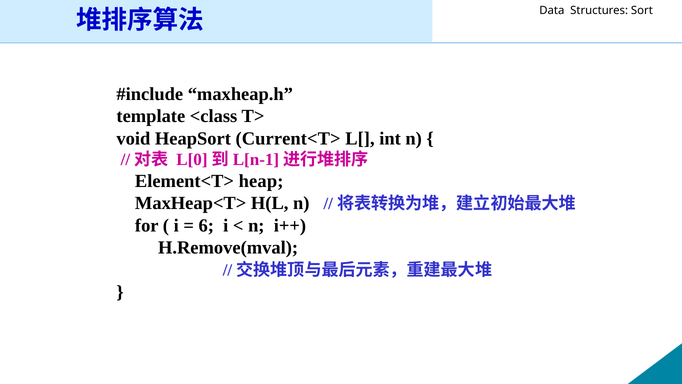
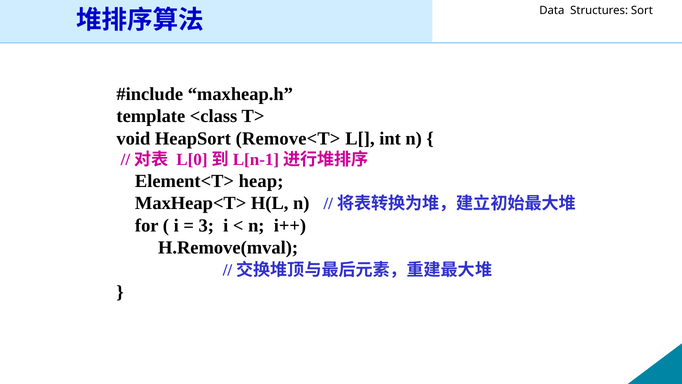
Current<T>: Current<T> -> Remove<T>
6: 6 -> 3
